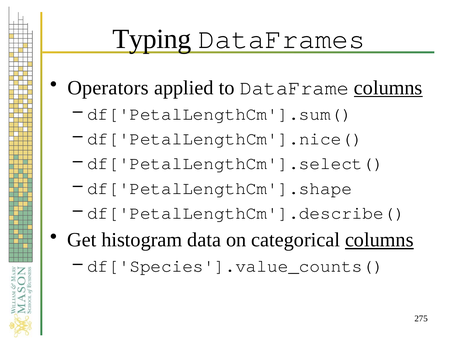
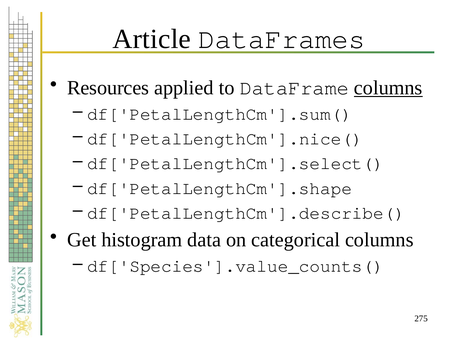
Typing: Typing -> Article
Operators: Operators -> Resources
columns at (379, 240) underline: present -> none
